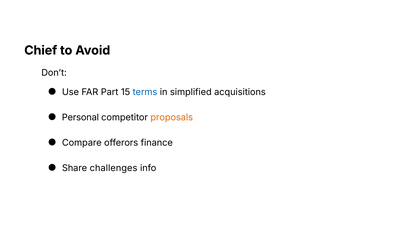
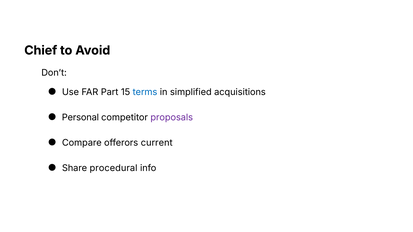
proposals colour: orange -> purple
finance: finance -> current
challenges: challenges -> procedural
